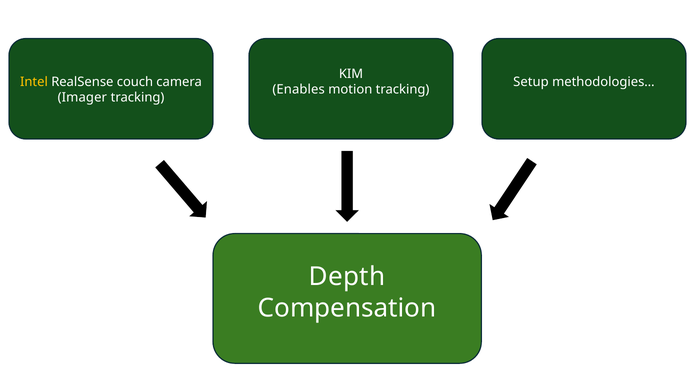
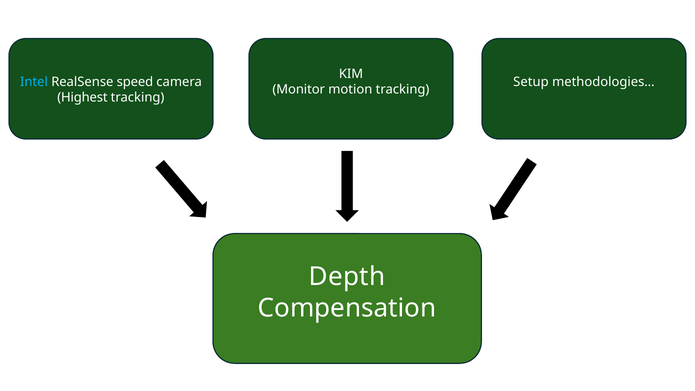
Intel colour: yellow -> light blue
couch: couch -> speed
Enables: Enables -> Monitor
Imager: Imager -> Highest
